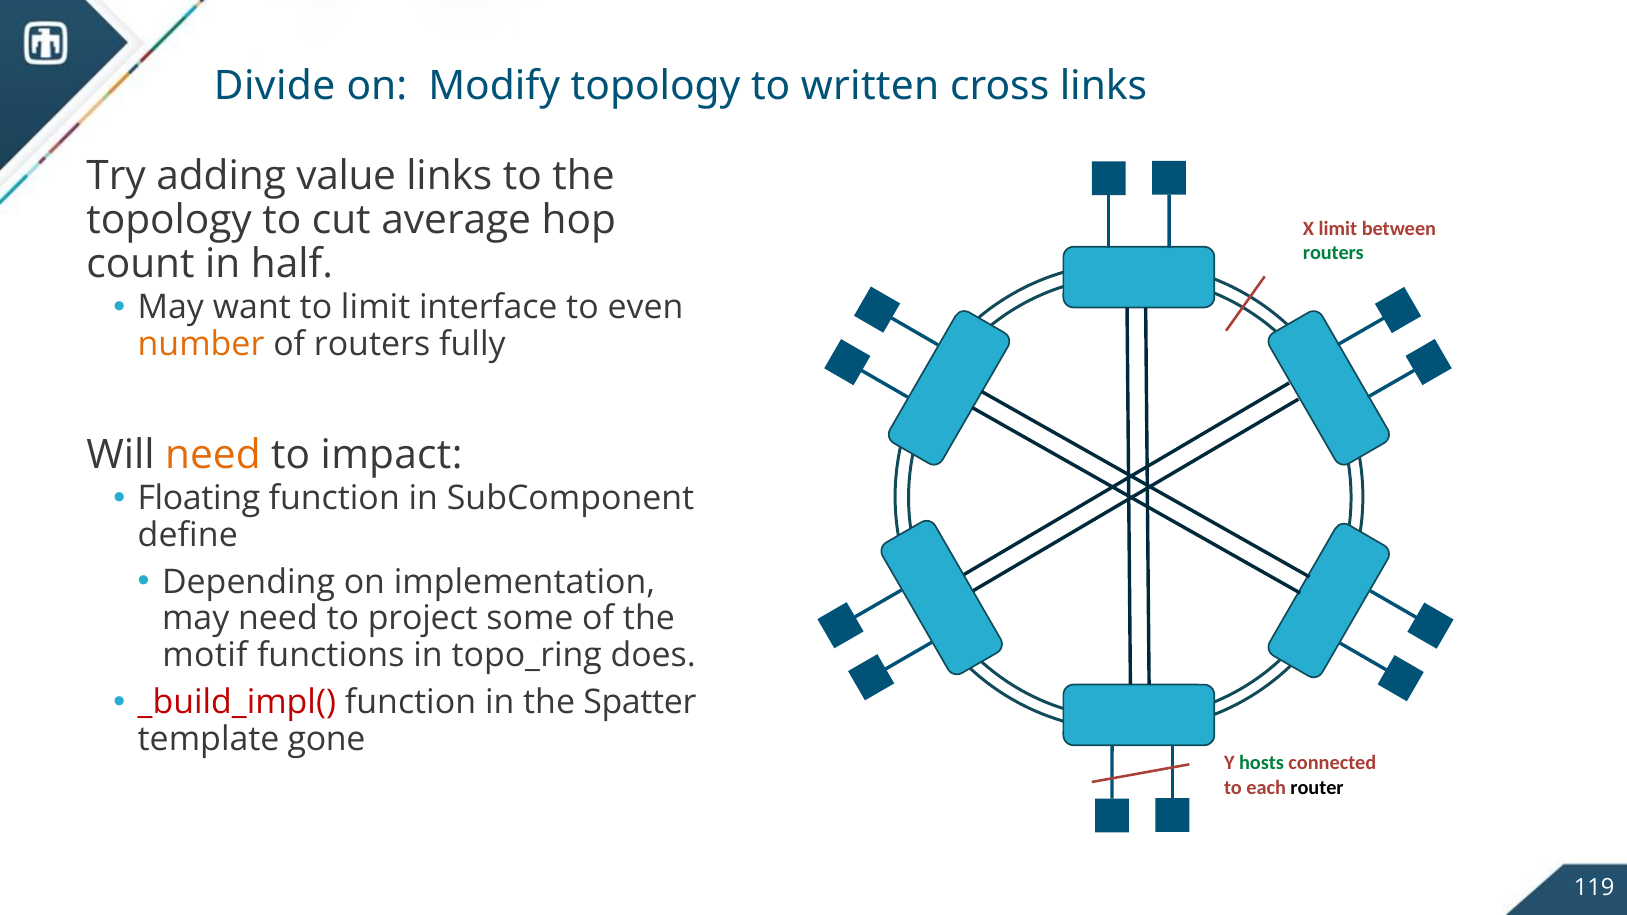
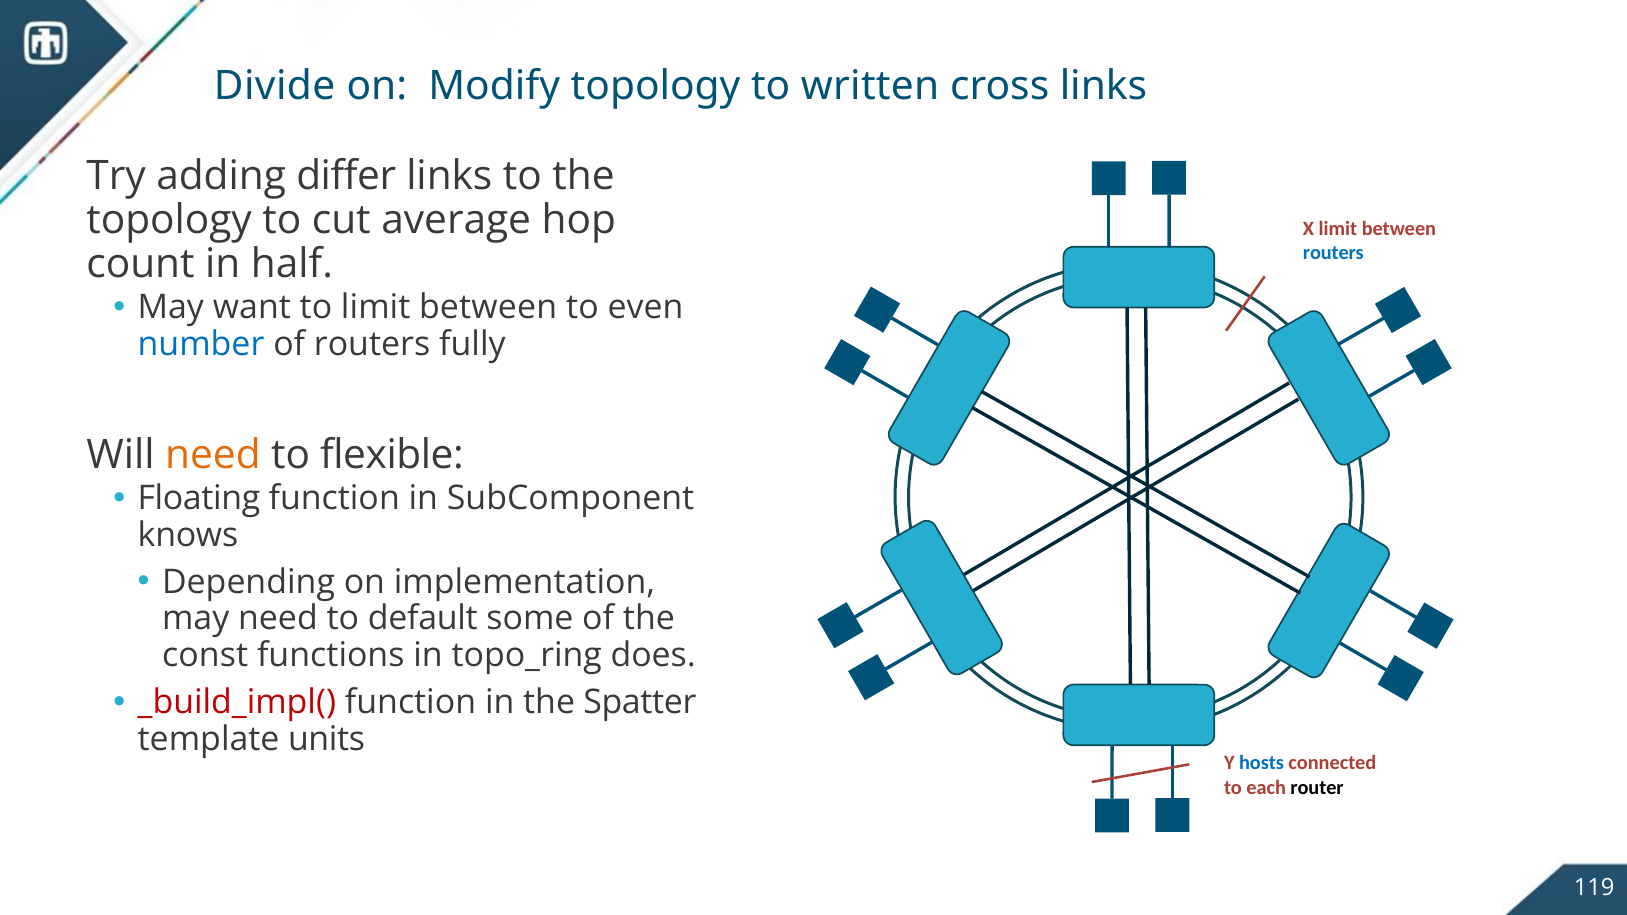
value: value -> differ
routers at (1333, 253) colour: green -> blue
to limit interface: interface -> between
number colour: orange -> blue
impact: impact -> flexible
define: define -> knows
project: project -> default
motif: motif -> const
gone: gone -> units
hosts colour: green -> blue
